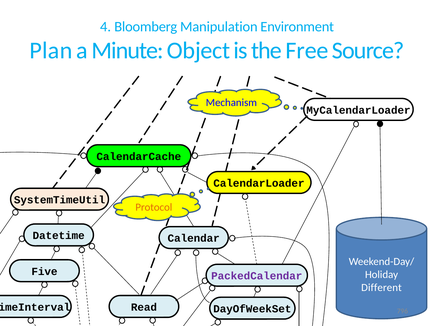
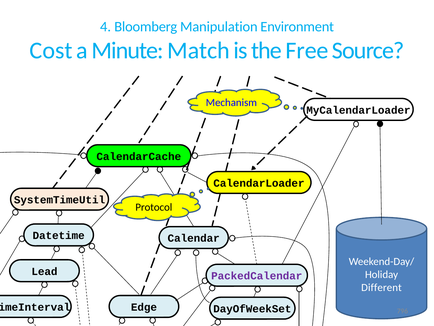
Plan: Plan -> Cost
Object: Object -> Match
Protocol colour: orange -> black
Five: Five -> Lead
Read: Read -> Edge
